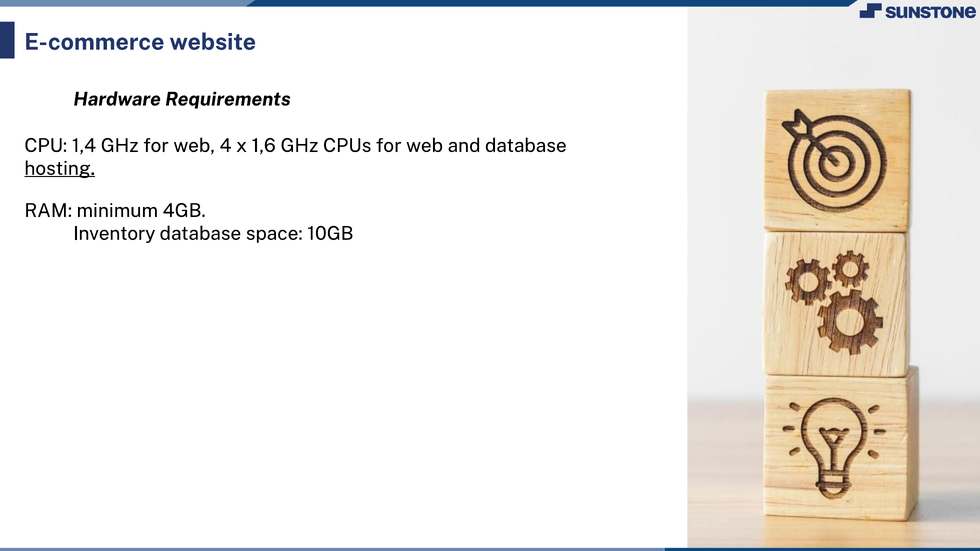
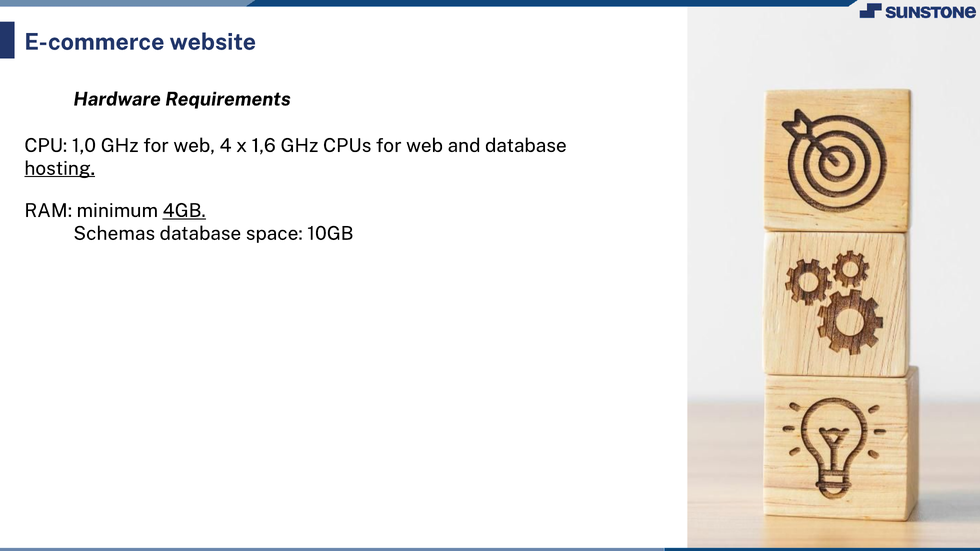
1,4: 1,4 -> 1,0
4GB underline: none -> present
Inventory: Inventory -> Schemas
